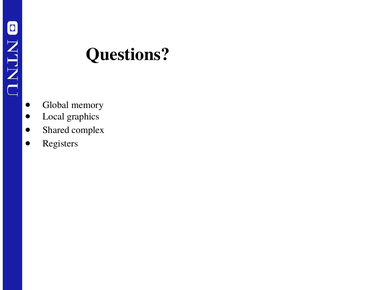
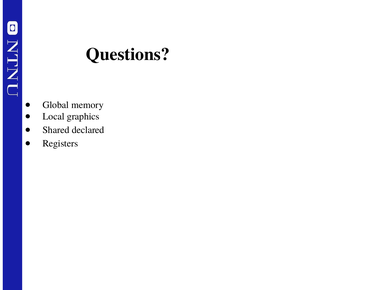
complex: complex -> declared
